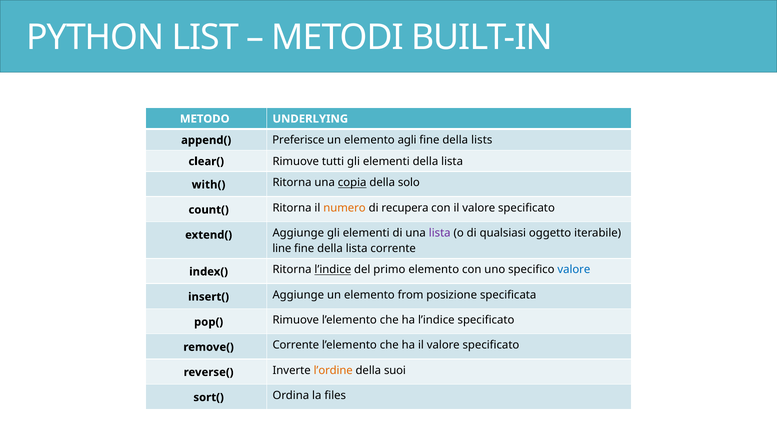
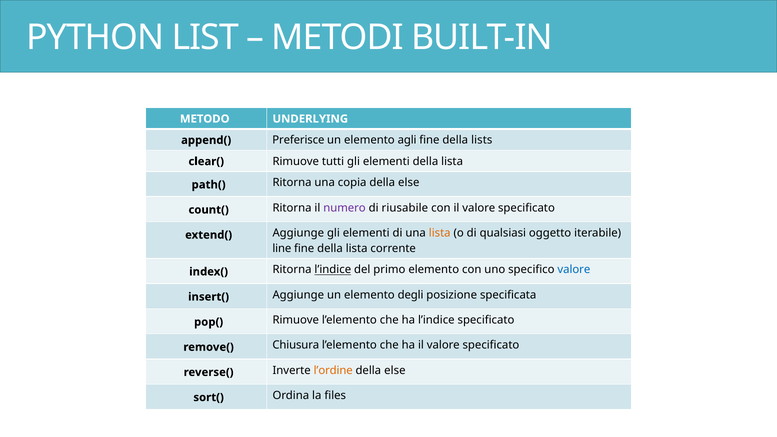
with(: with( -> path(
copia underline: present -> none
solo at (409, 183): solo -> else
numero colour: orange -> purple
recupera: recupera -> riusabile
lista at (440, 233) colour: purple -> orange
from: from -> degli
remove( Corrente: Corrente -> Chiusura
suoi at (395, 370): suoi -> else
